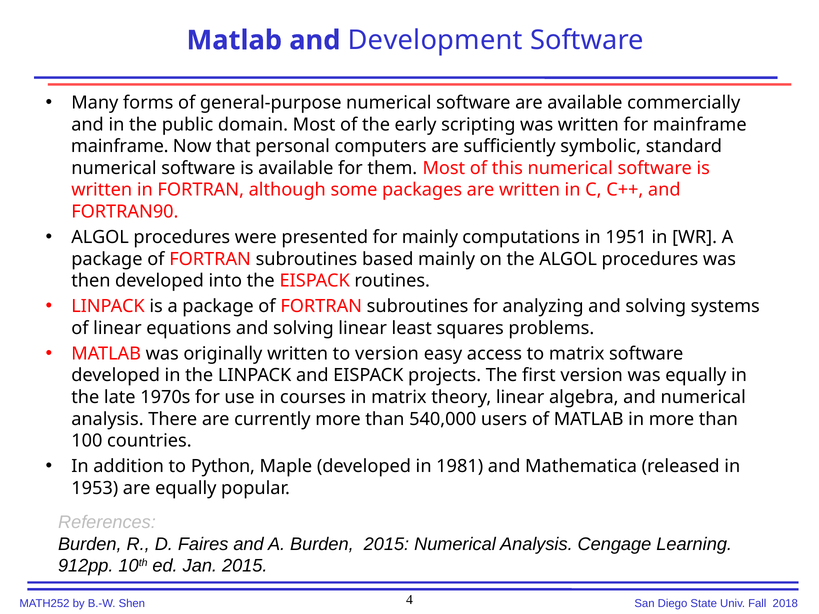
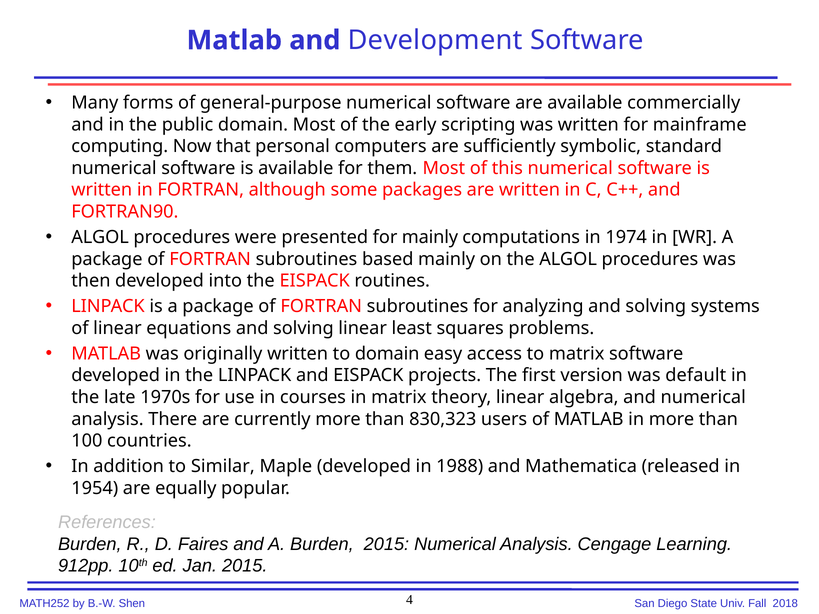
mainframe at (120, 146): mainframe -> computing
1951: 1951 -> 1974
to version: version -> domain
was equally: equally -> default
540,000: 540,000 -> 830,323
Python: Python -> Similar
1981: 1981 -> 1988
1953: 1953 -> 1954
